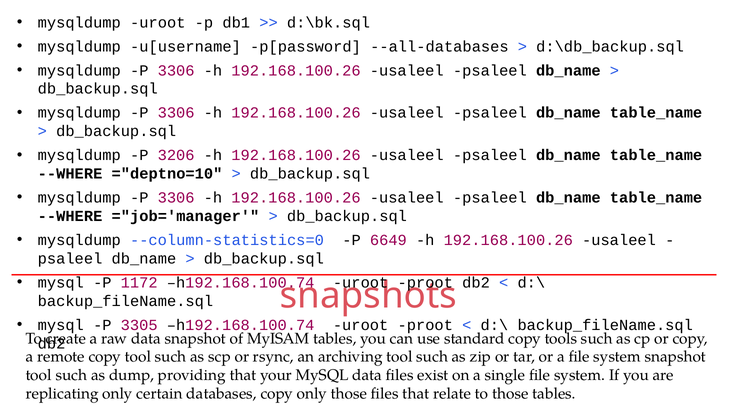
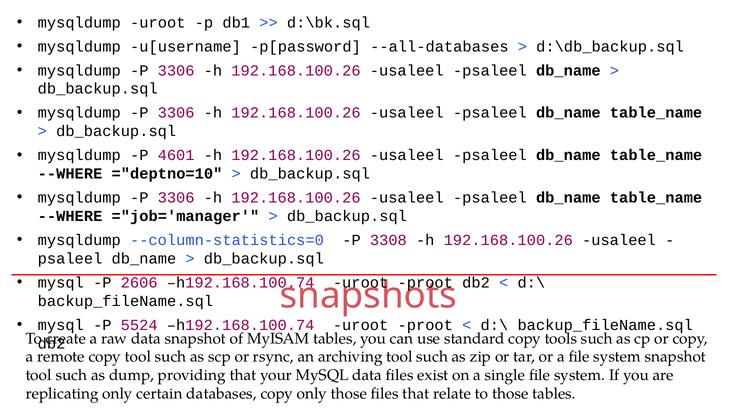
3206: 3206 -> 4601
6649: 6649 -> 3308
1172: 1172 -> 2606
3305: 3305 -> 5524
